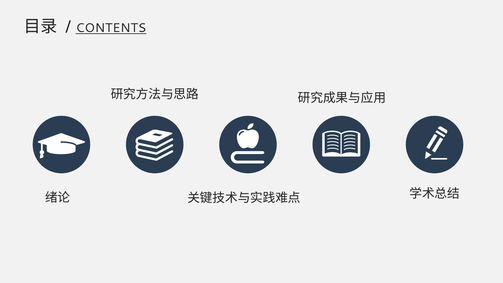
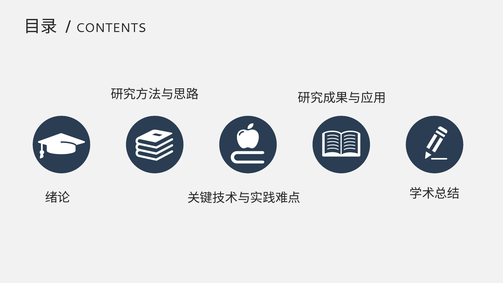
CONTENTS underline: present -> none
